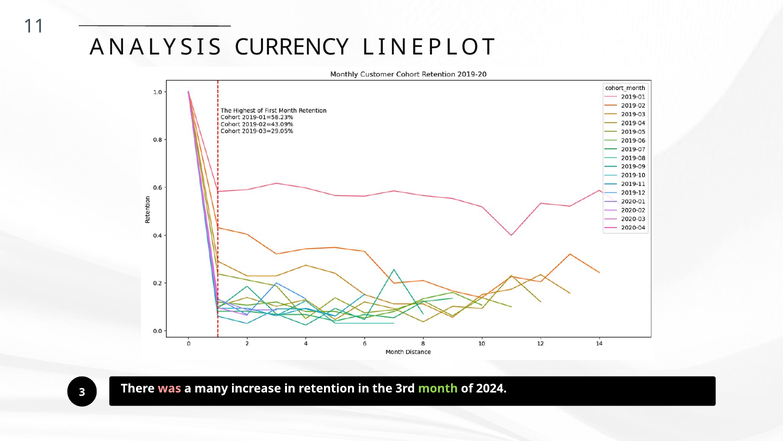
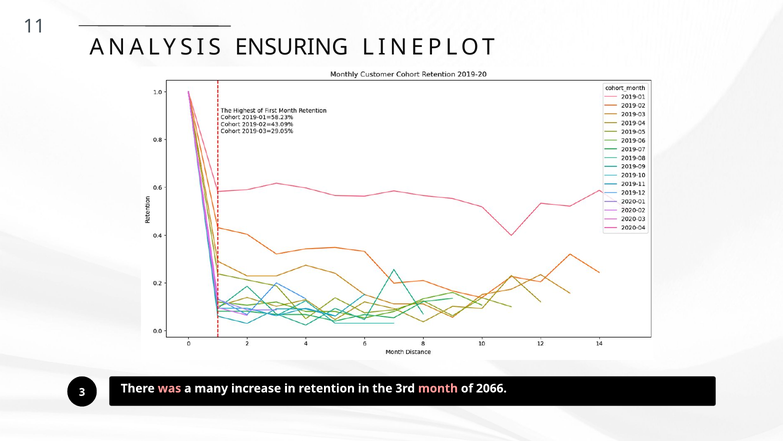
CURRENCY: CURRENCY -> ENSURING
month colour: light green -> pink
2024: 2024 -> 2066
